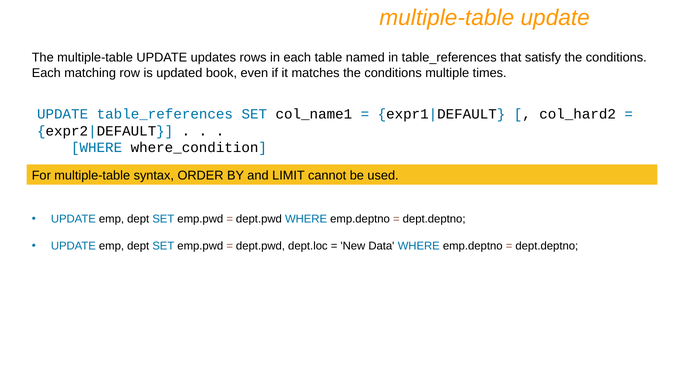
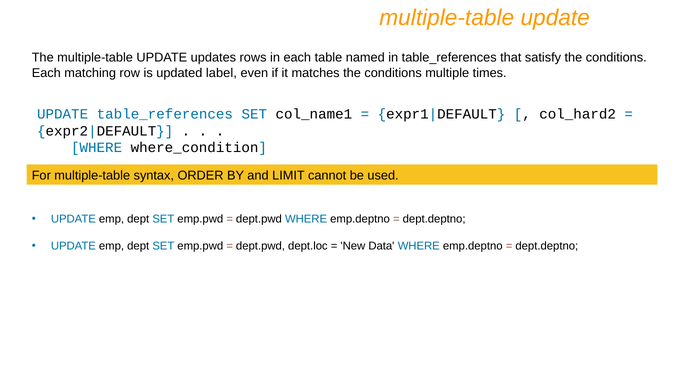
book: book -> label
